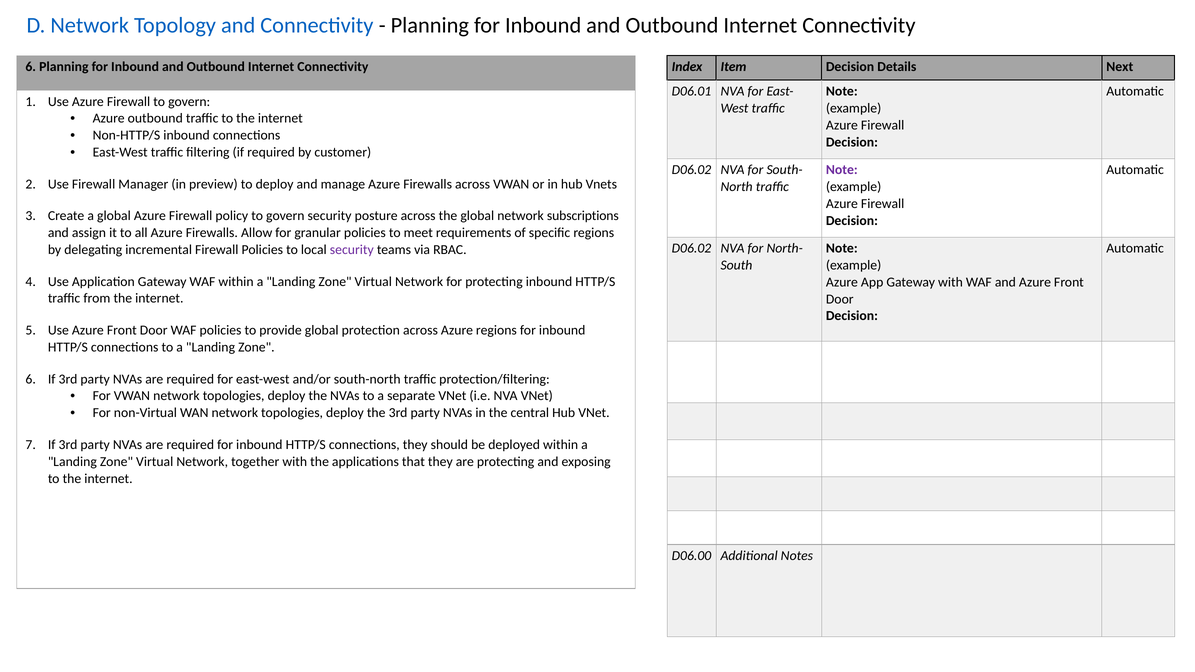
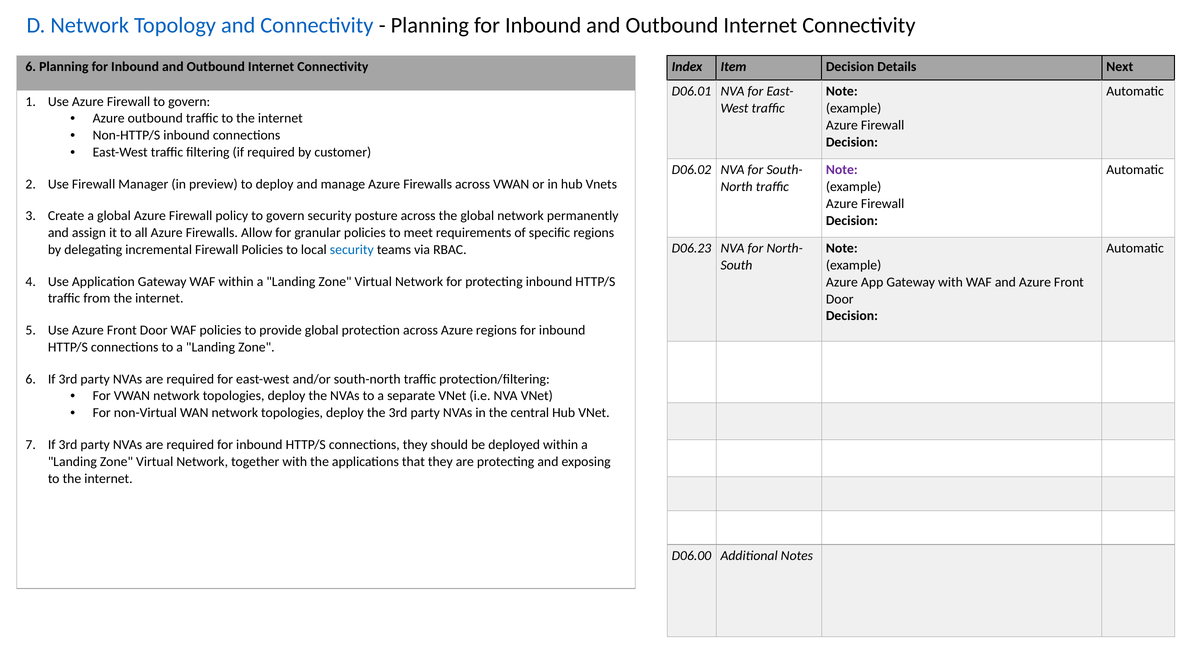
subscriptions: subscriptions -> permanently
D06.02 at (691, 248): D06.02 -> D06.23
security at (352, 250) colour: purple -> blue
